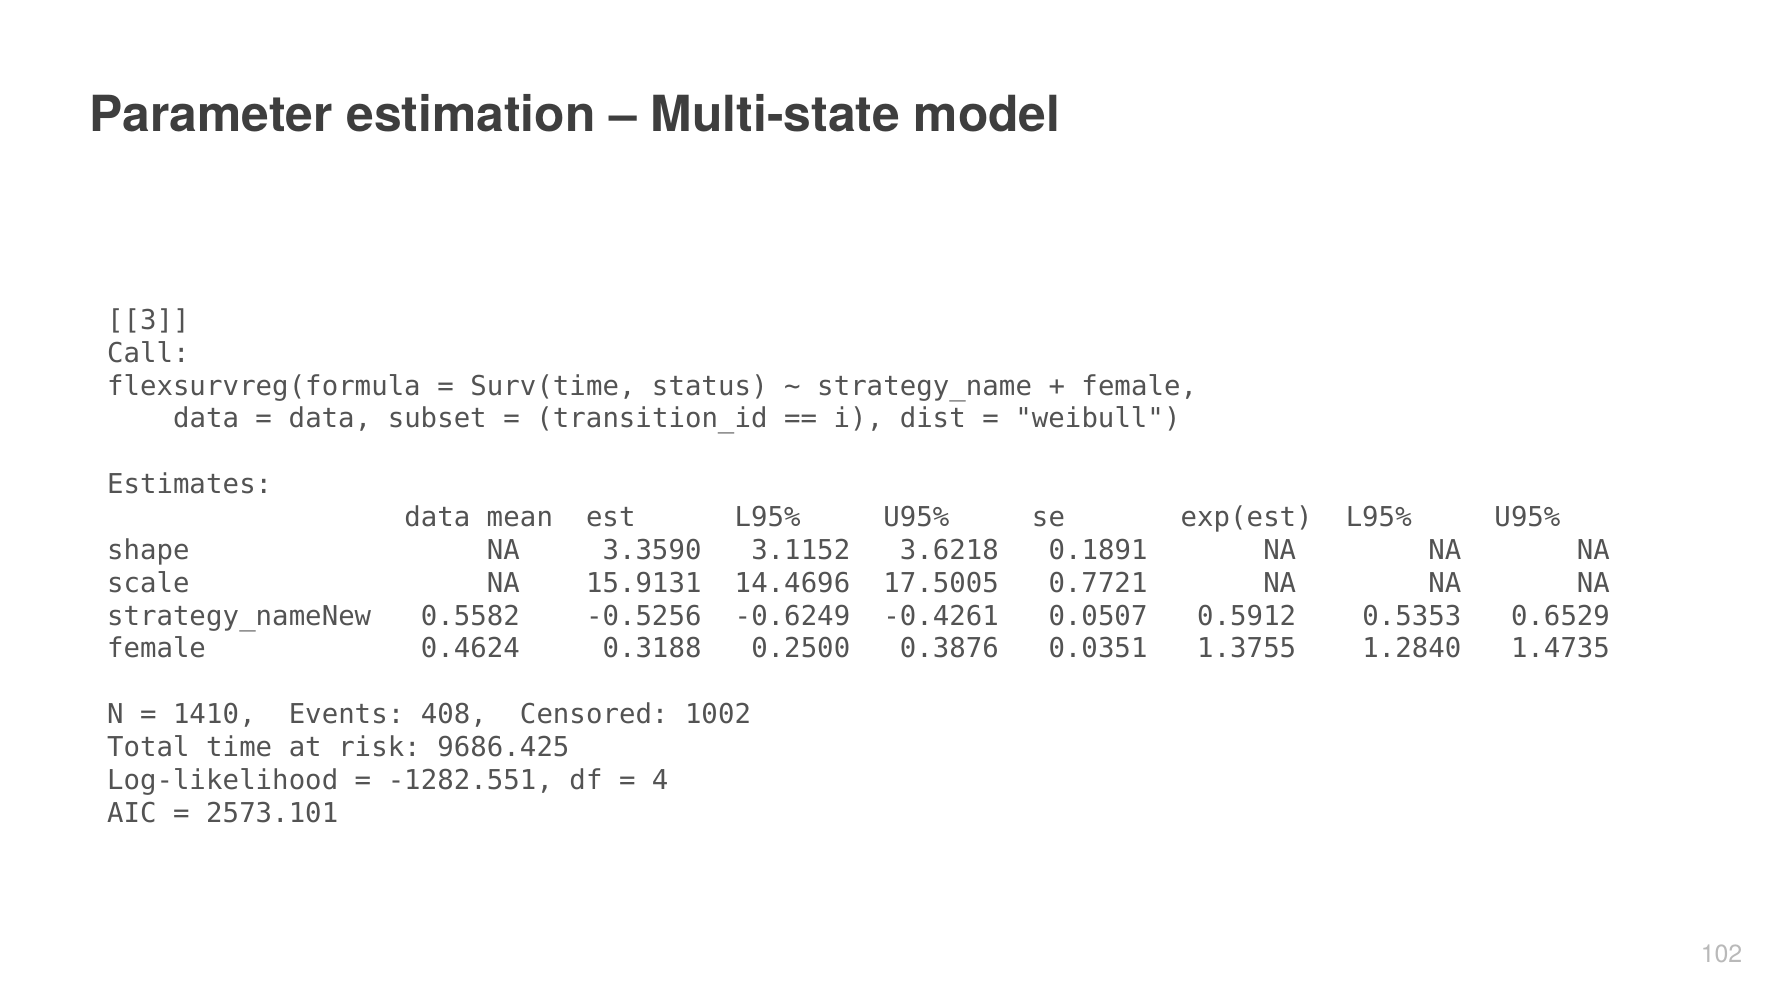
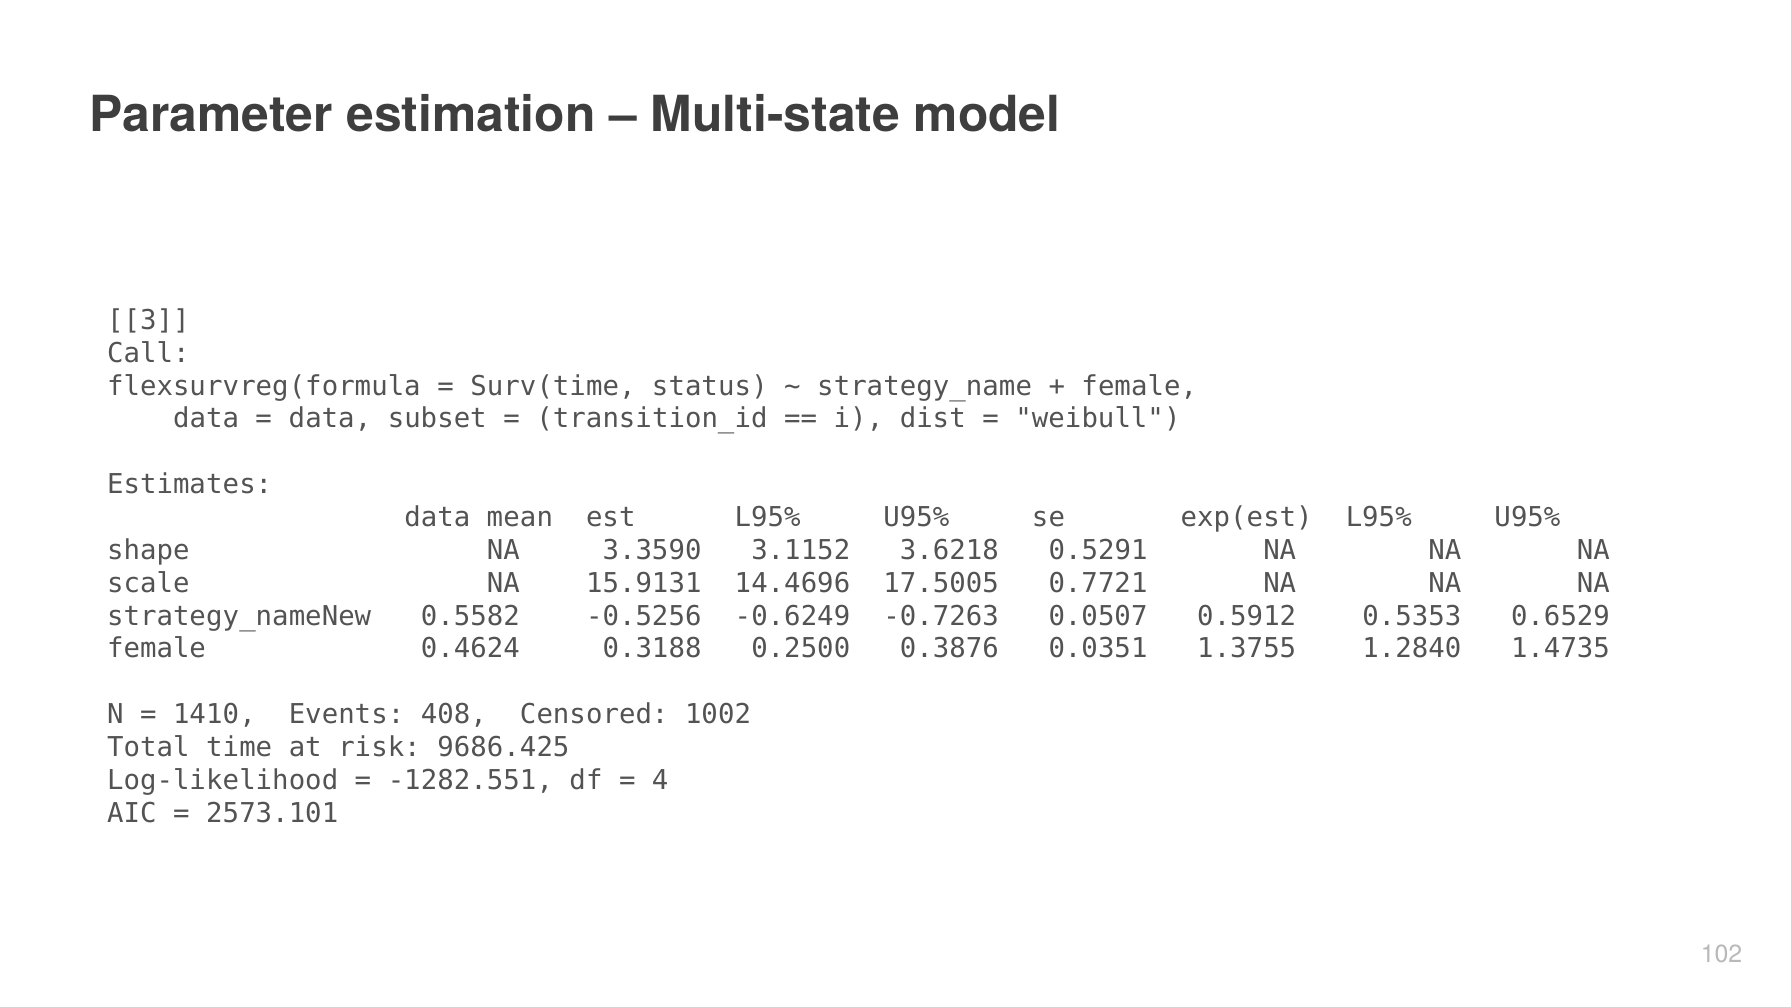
0.1891: 0.1891 -> 0.5291
-0.4261: -0.4261 -> -0.7263
